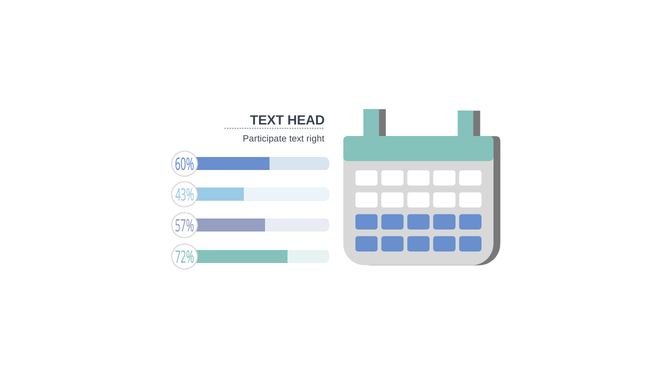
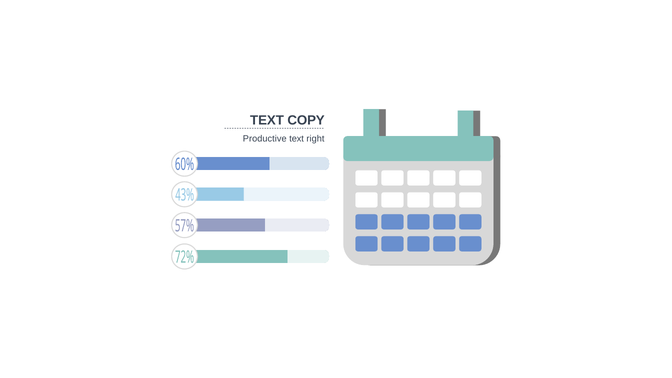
HEAD: HEAD -> COPY
Participate: Participate -> Productive
